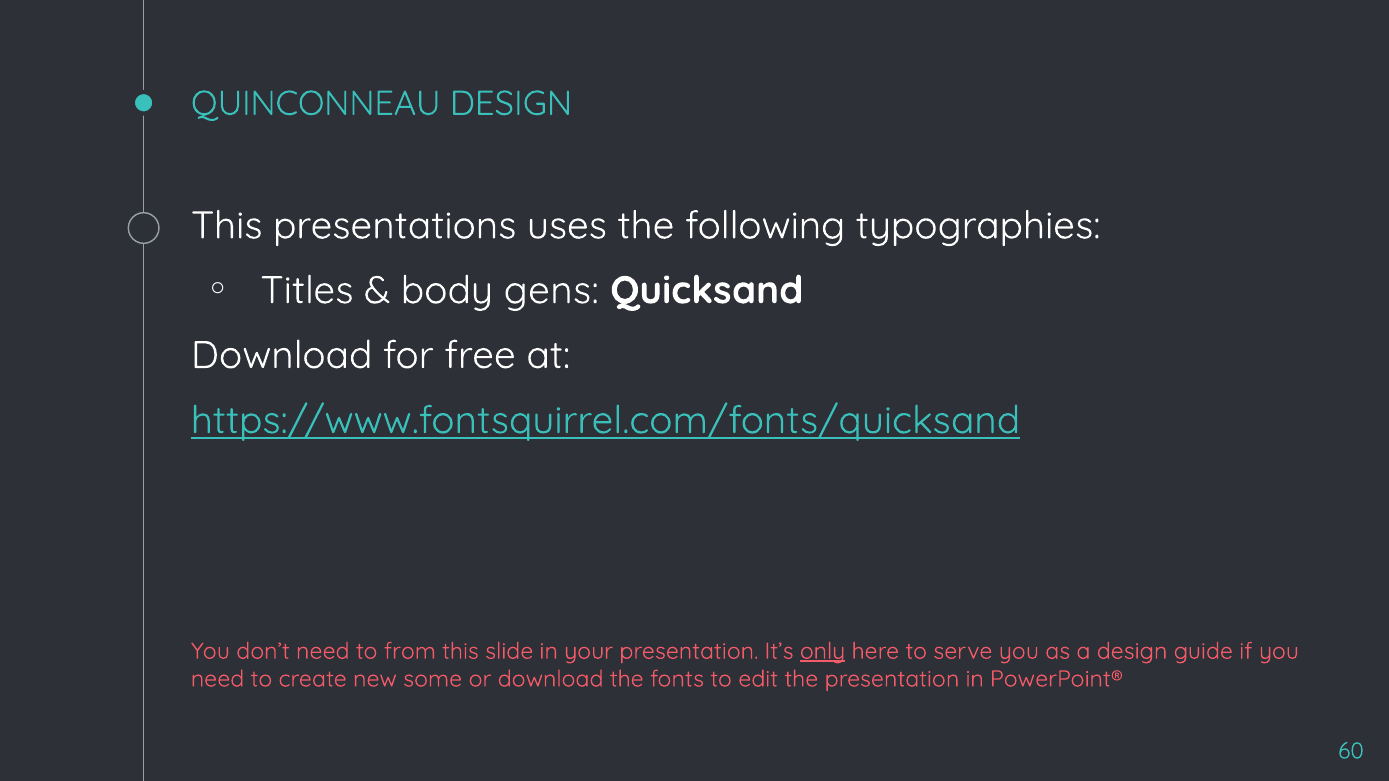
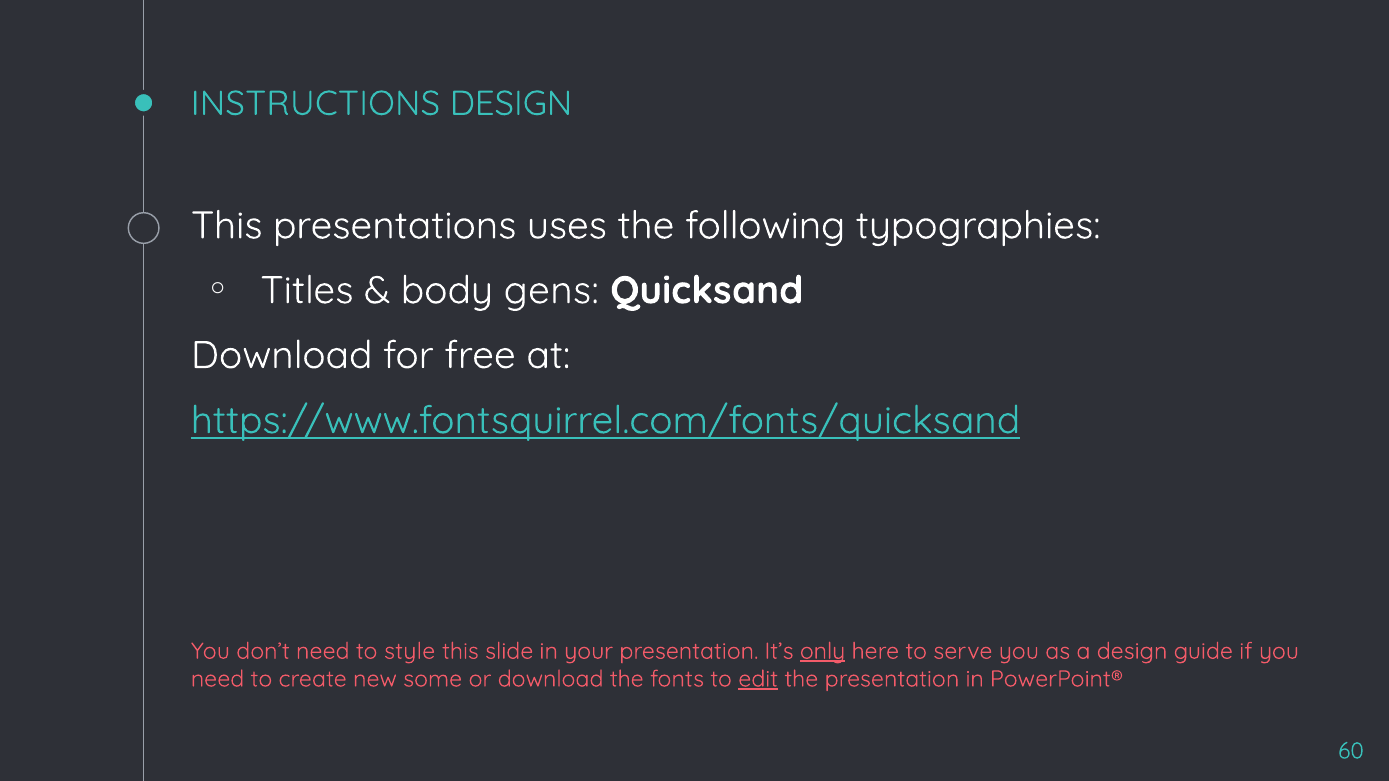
QUINCONNEAU: QUINCONNEAU -> INSTRUCTIONS
from: from -> style
edit underline: none -> present
